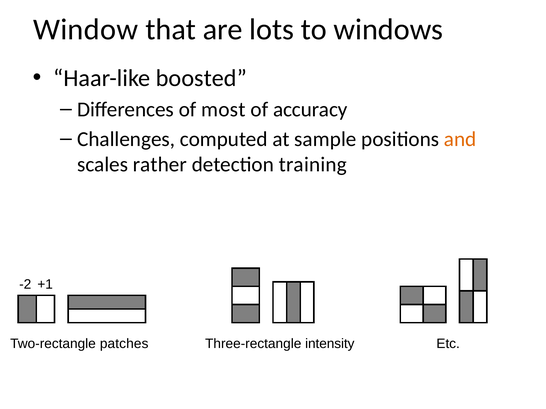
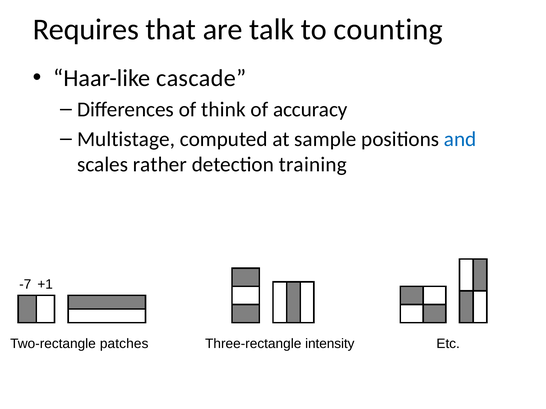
Window: Window -> Requires
lots: lots -> talk
windows: windows -> counting
boosted: boosted -> cascade
most: most -> think
Challenges: Challenges -> Multistage
and colour: orange -> blue
-2: -2 -> -7
